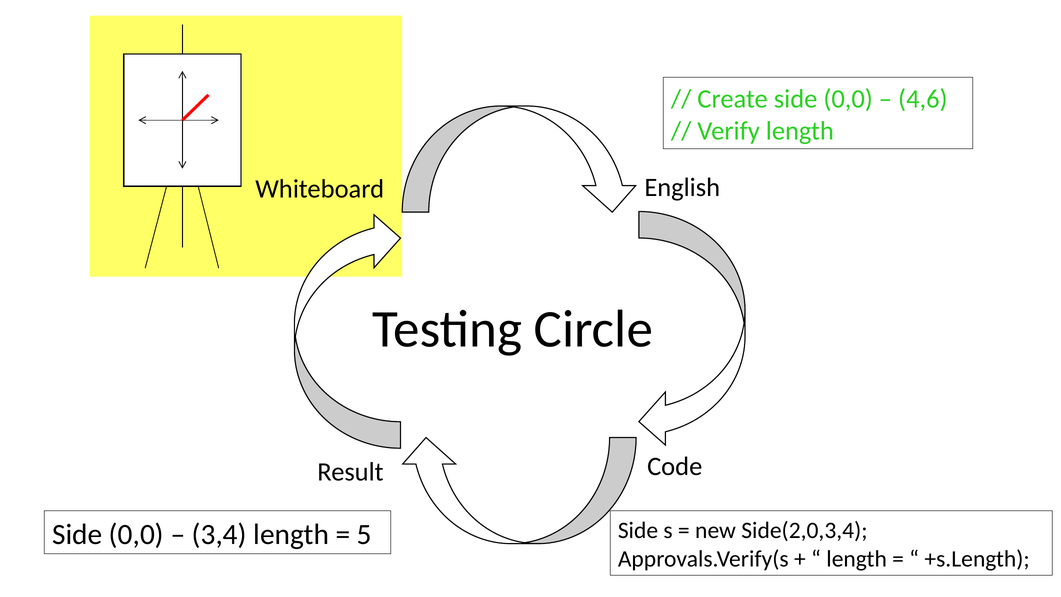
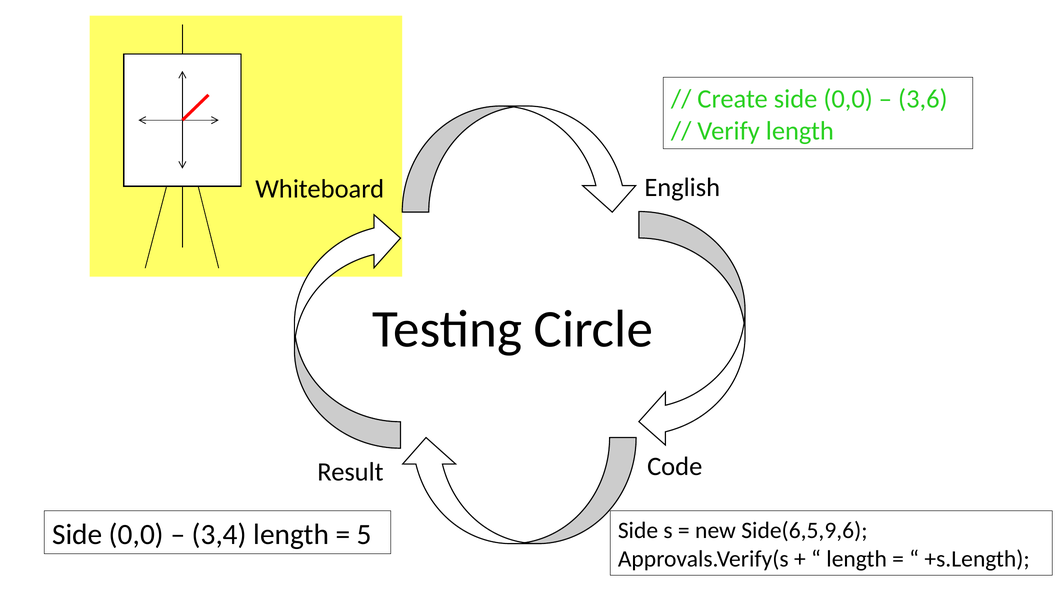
4,6: 4,6 -> 3,6
Side(2,0,3,4: Side(2,0,3,4 -> Side(6,5,9,6
